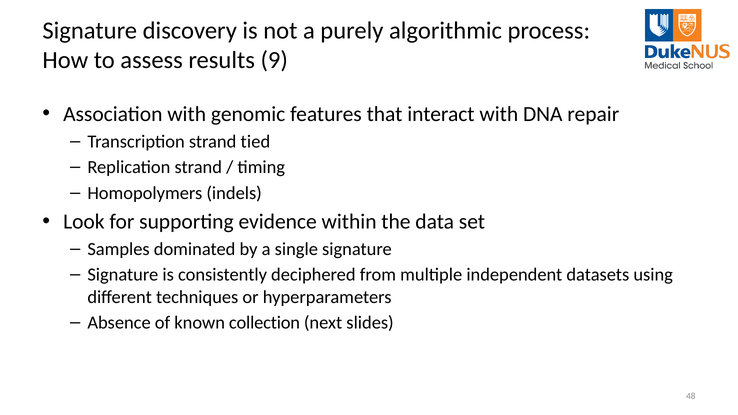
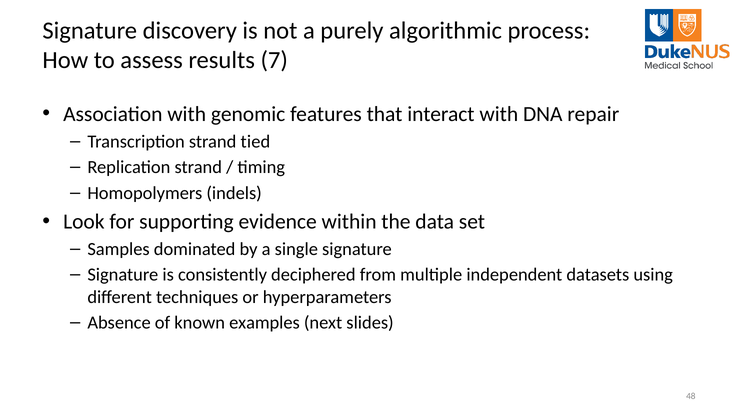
results 9: 9 -> 7
collection: collection -> examples
